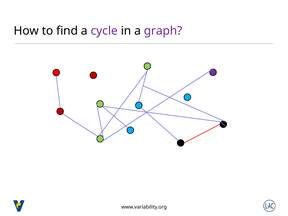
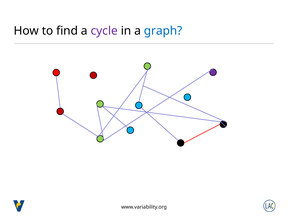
graph colour: purple -> blue
